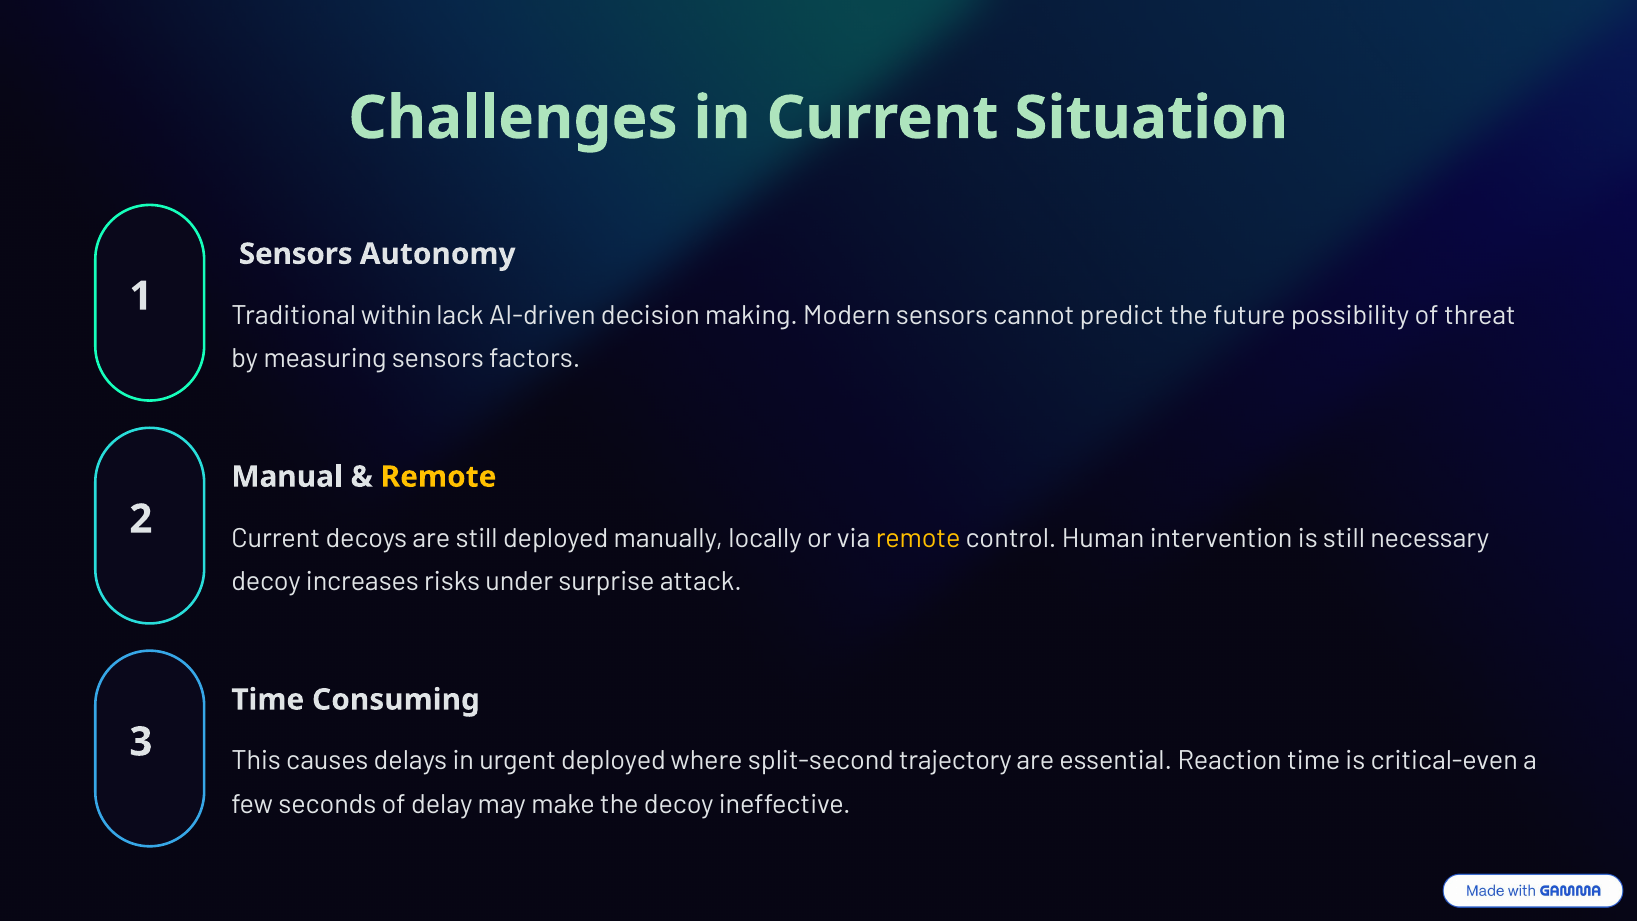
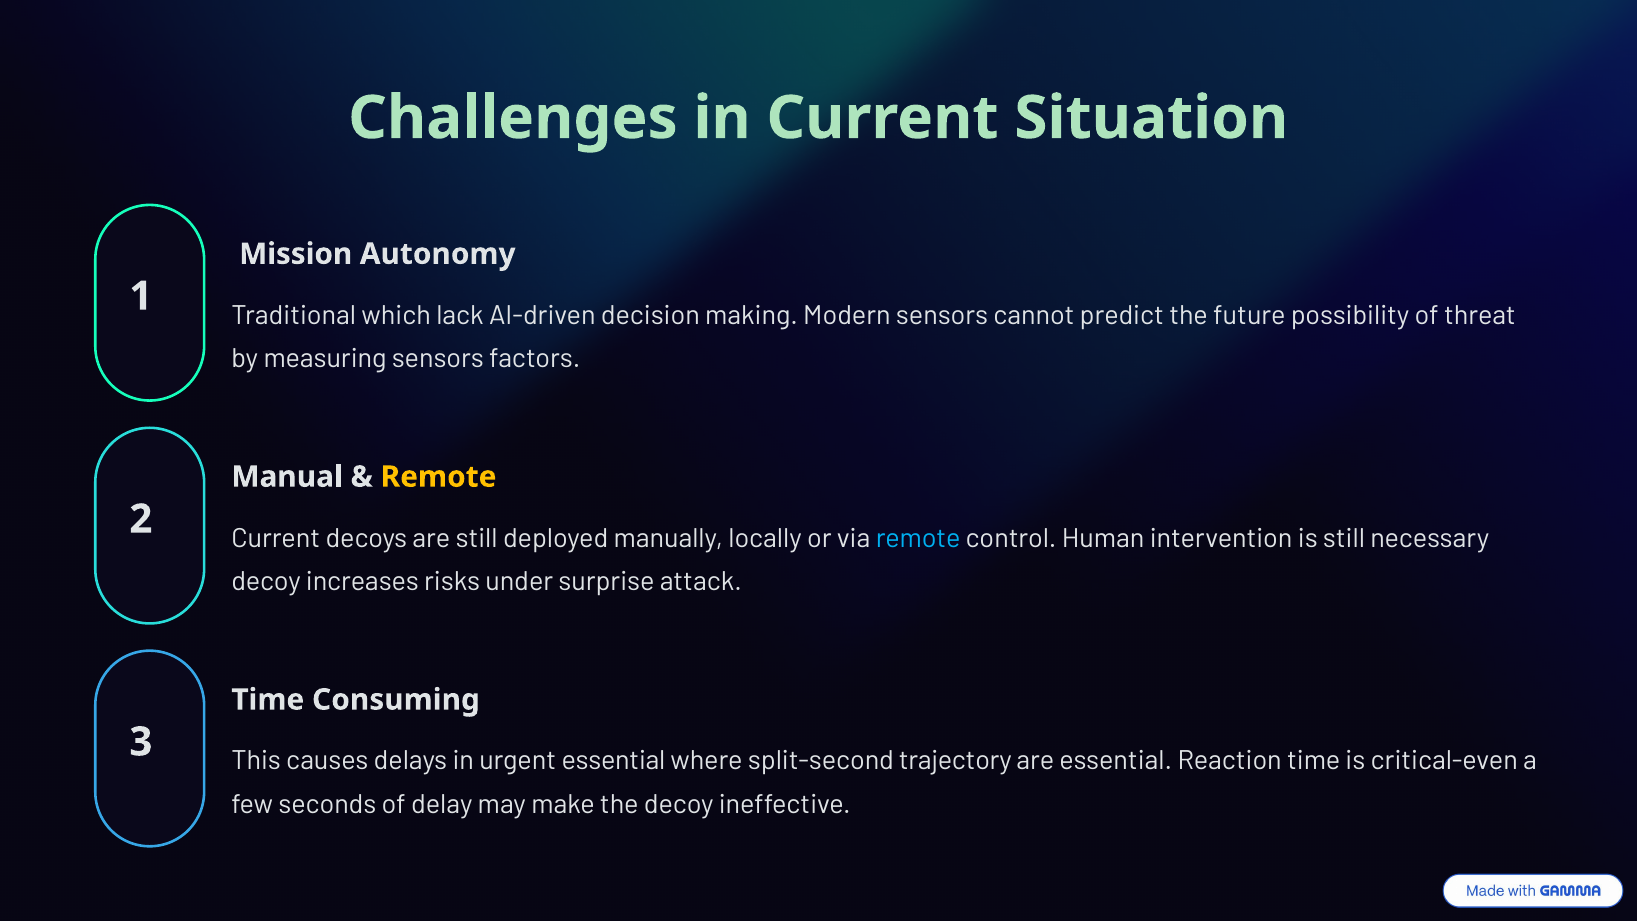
Sensors at (296, 254): Sensors -> Mission
within: within -> which
remote at (918, 538) colour: yellow -> light blue
urgent deployed: deployed -> essential
